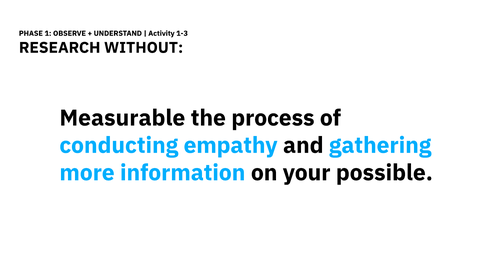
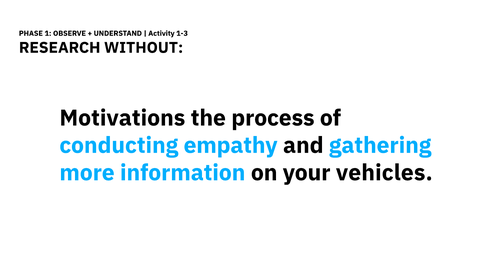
Measurable: Measurable -> Motivations
possible: possible -> vehicles
